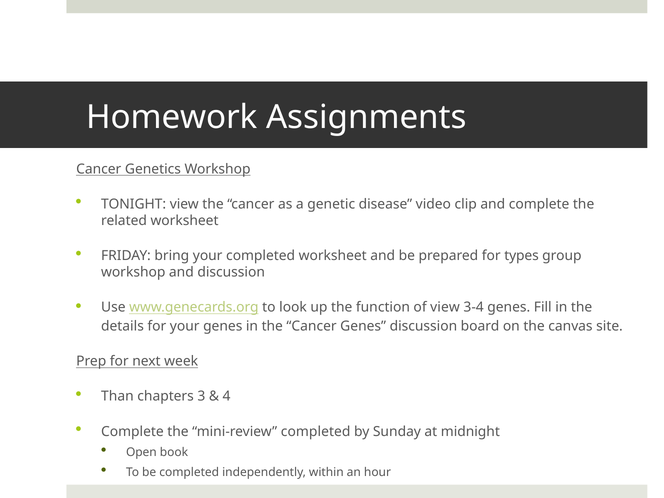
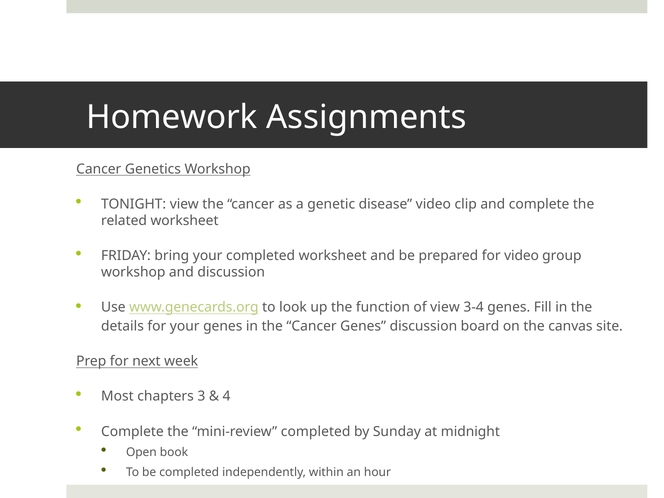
for types: types -> video
Than: Than -> Most
